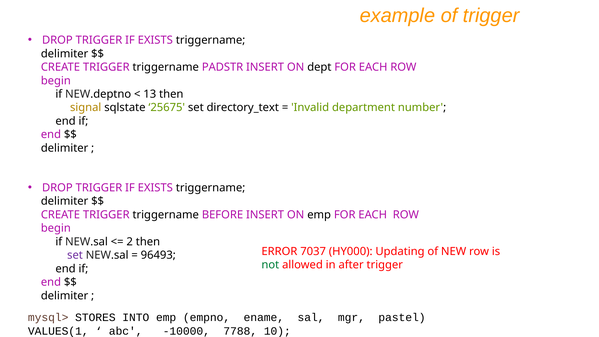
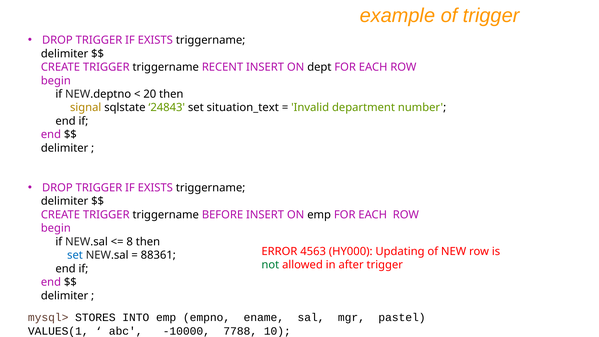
PADSTR: PADSTR -> RECENT
13: 13 -> 20
25675: 25675 -> 24843
directory_text: directory_text -> situation_text
2: 2 -> 8
7037: 7037 -> 4563
set at (75, 255) colour: purple -> blue
96493: 96493 -> 88361
